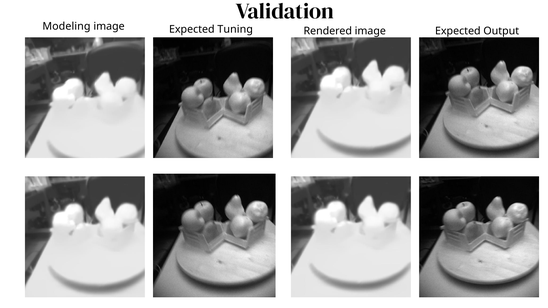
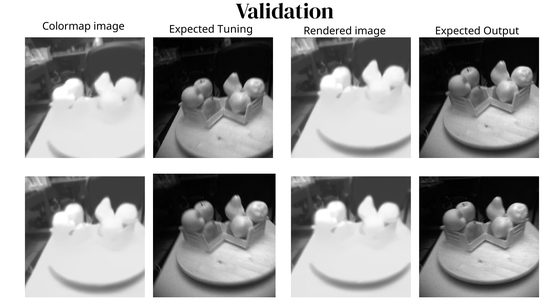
Modeling: Modeling -> Colormap
